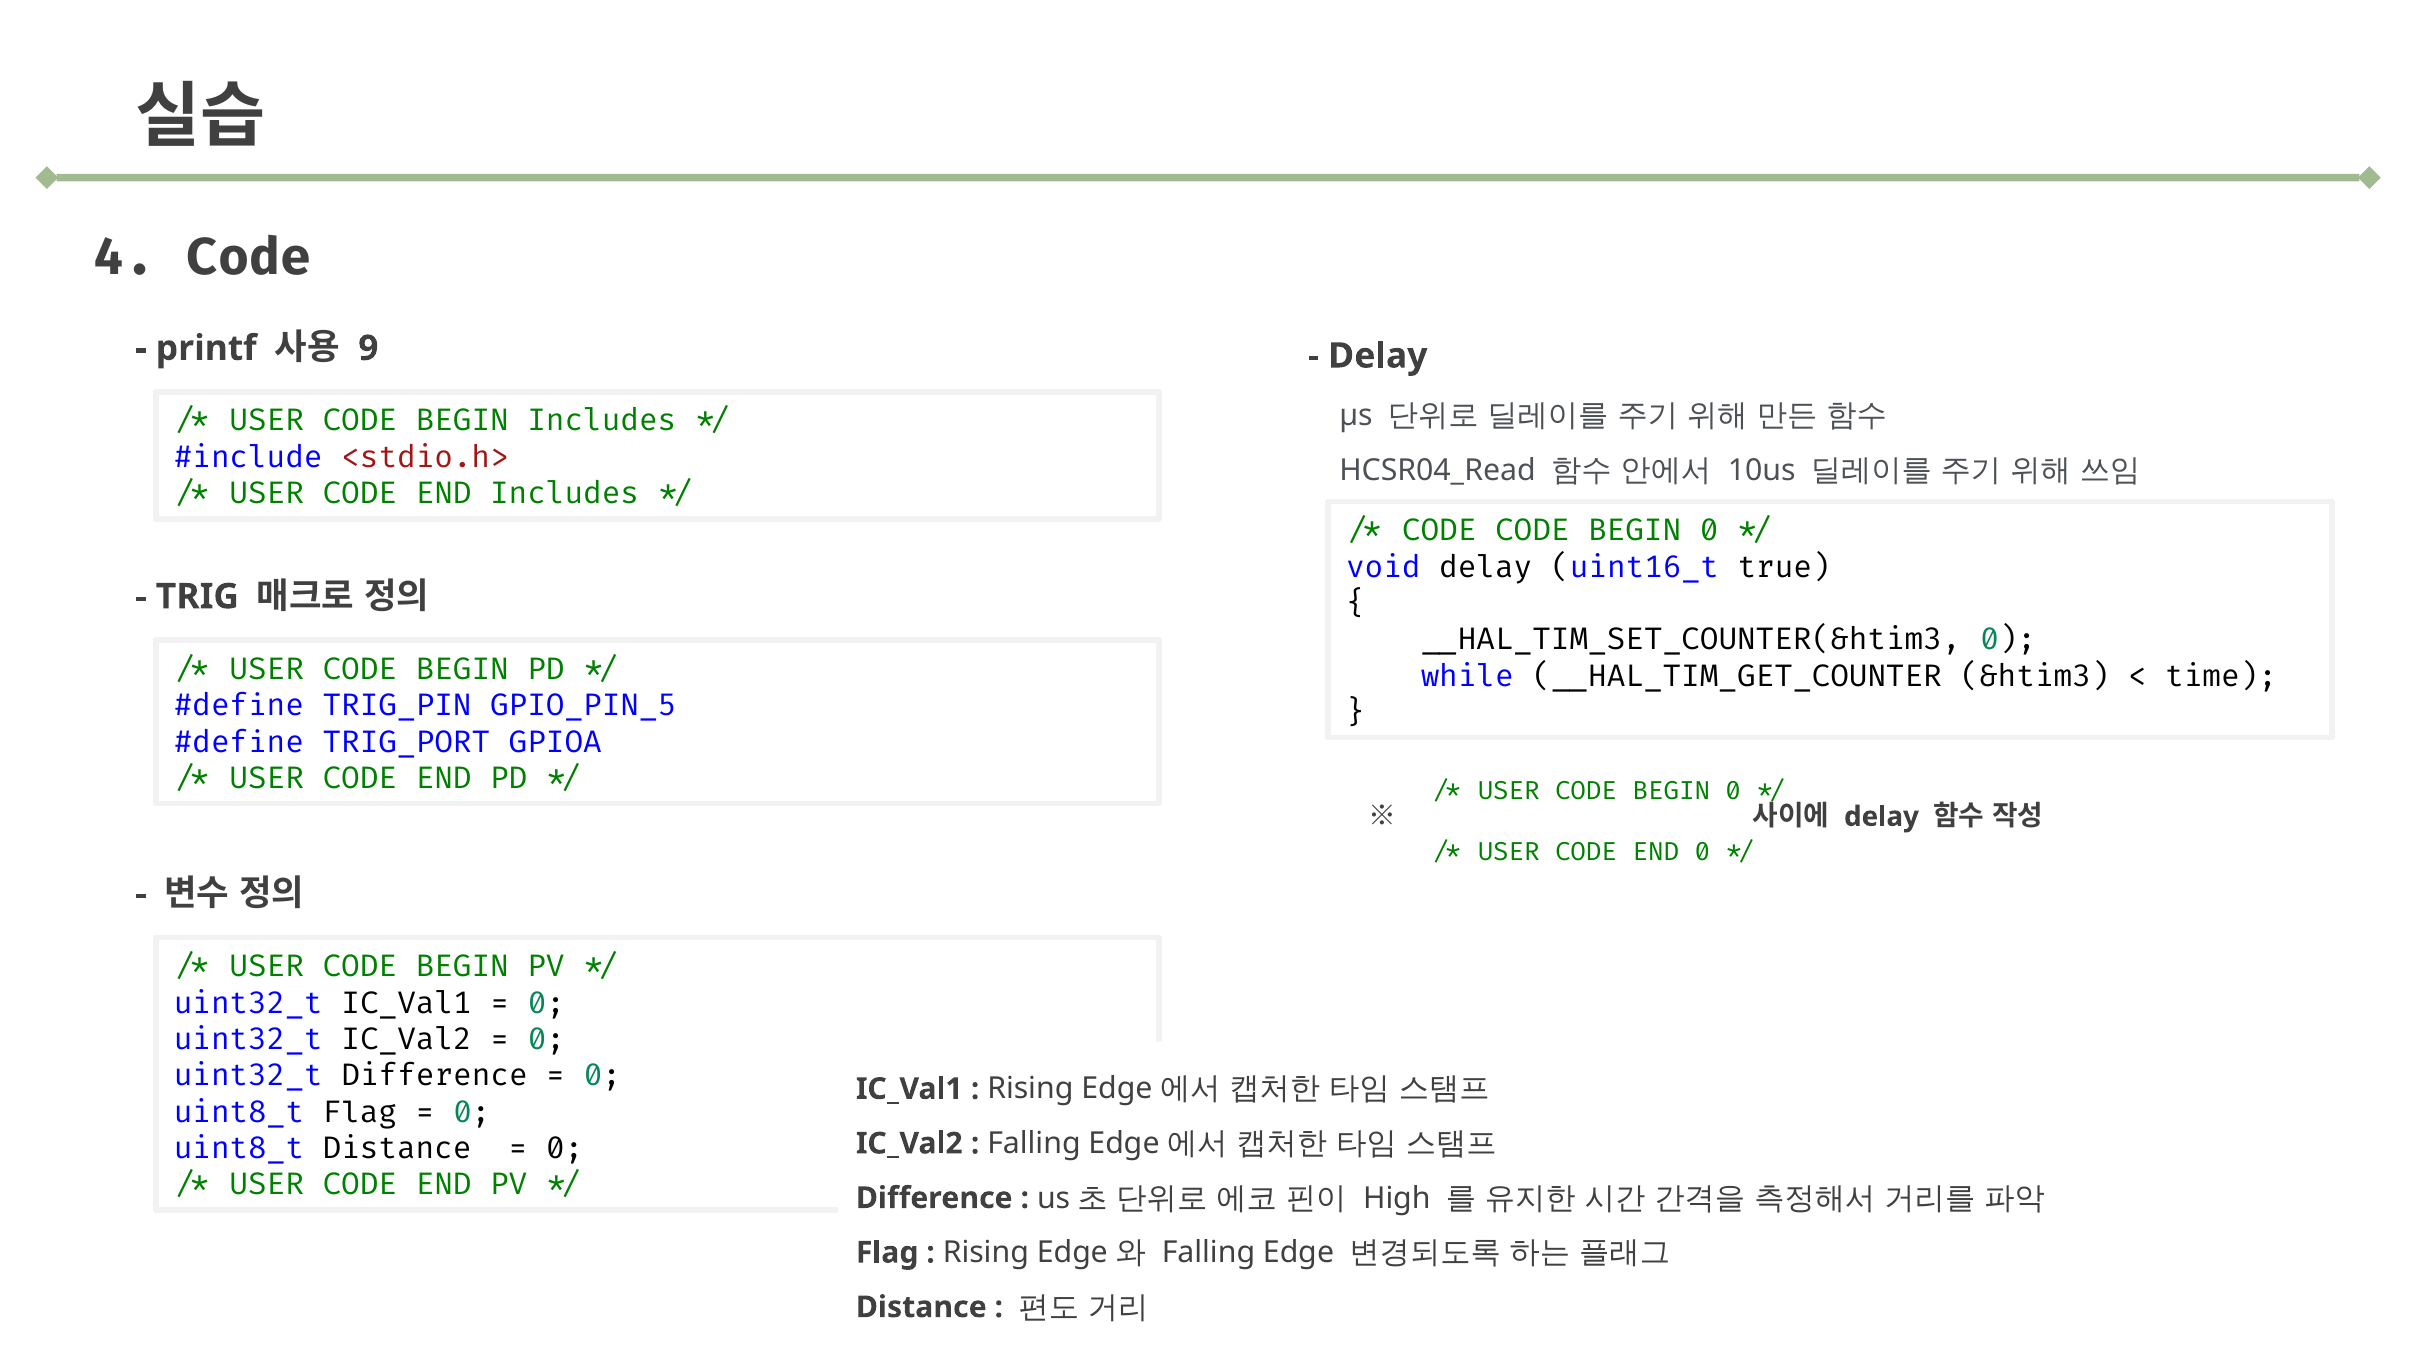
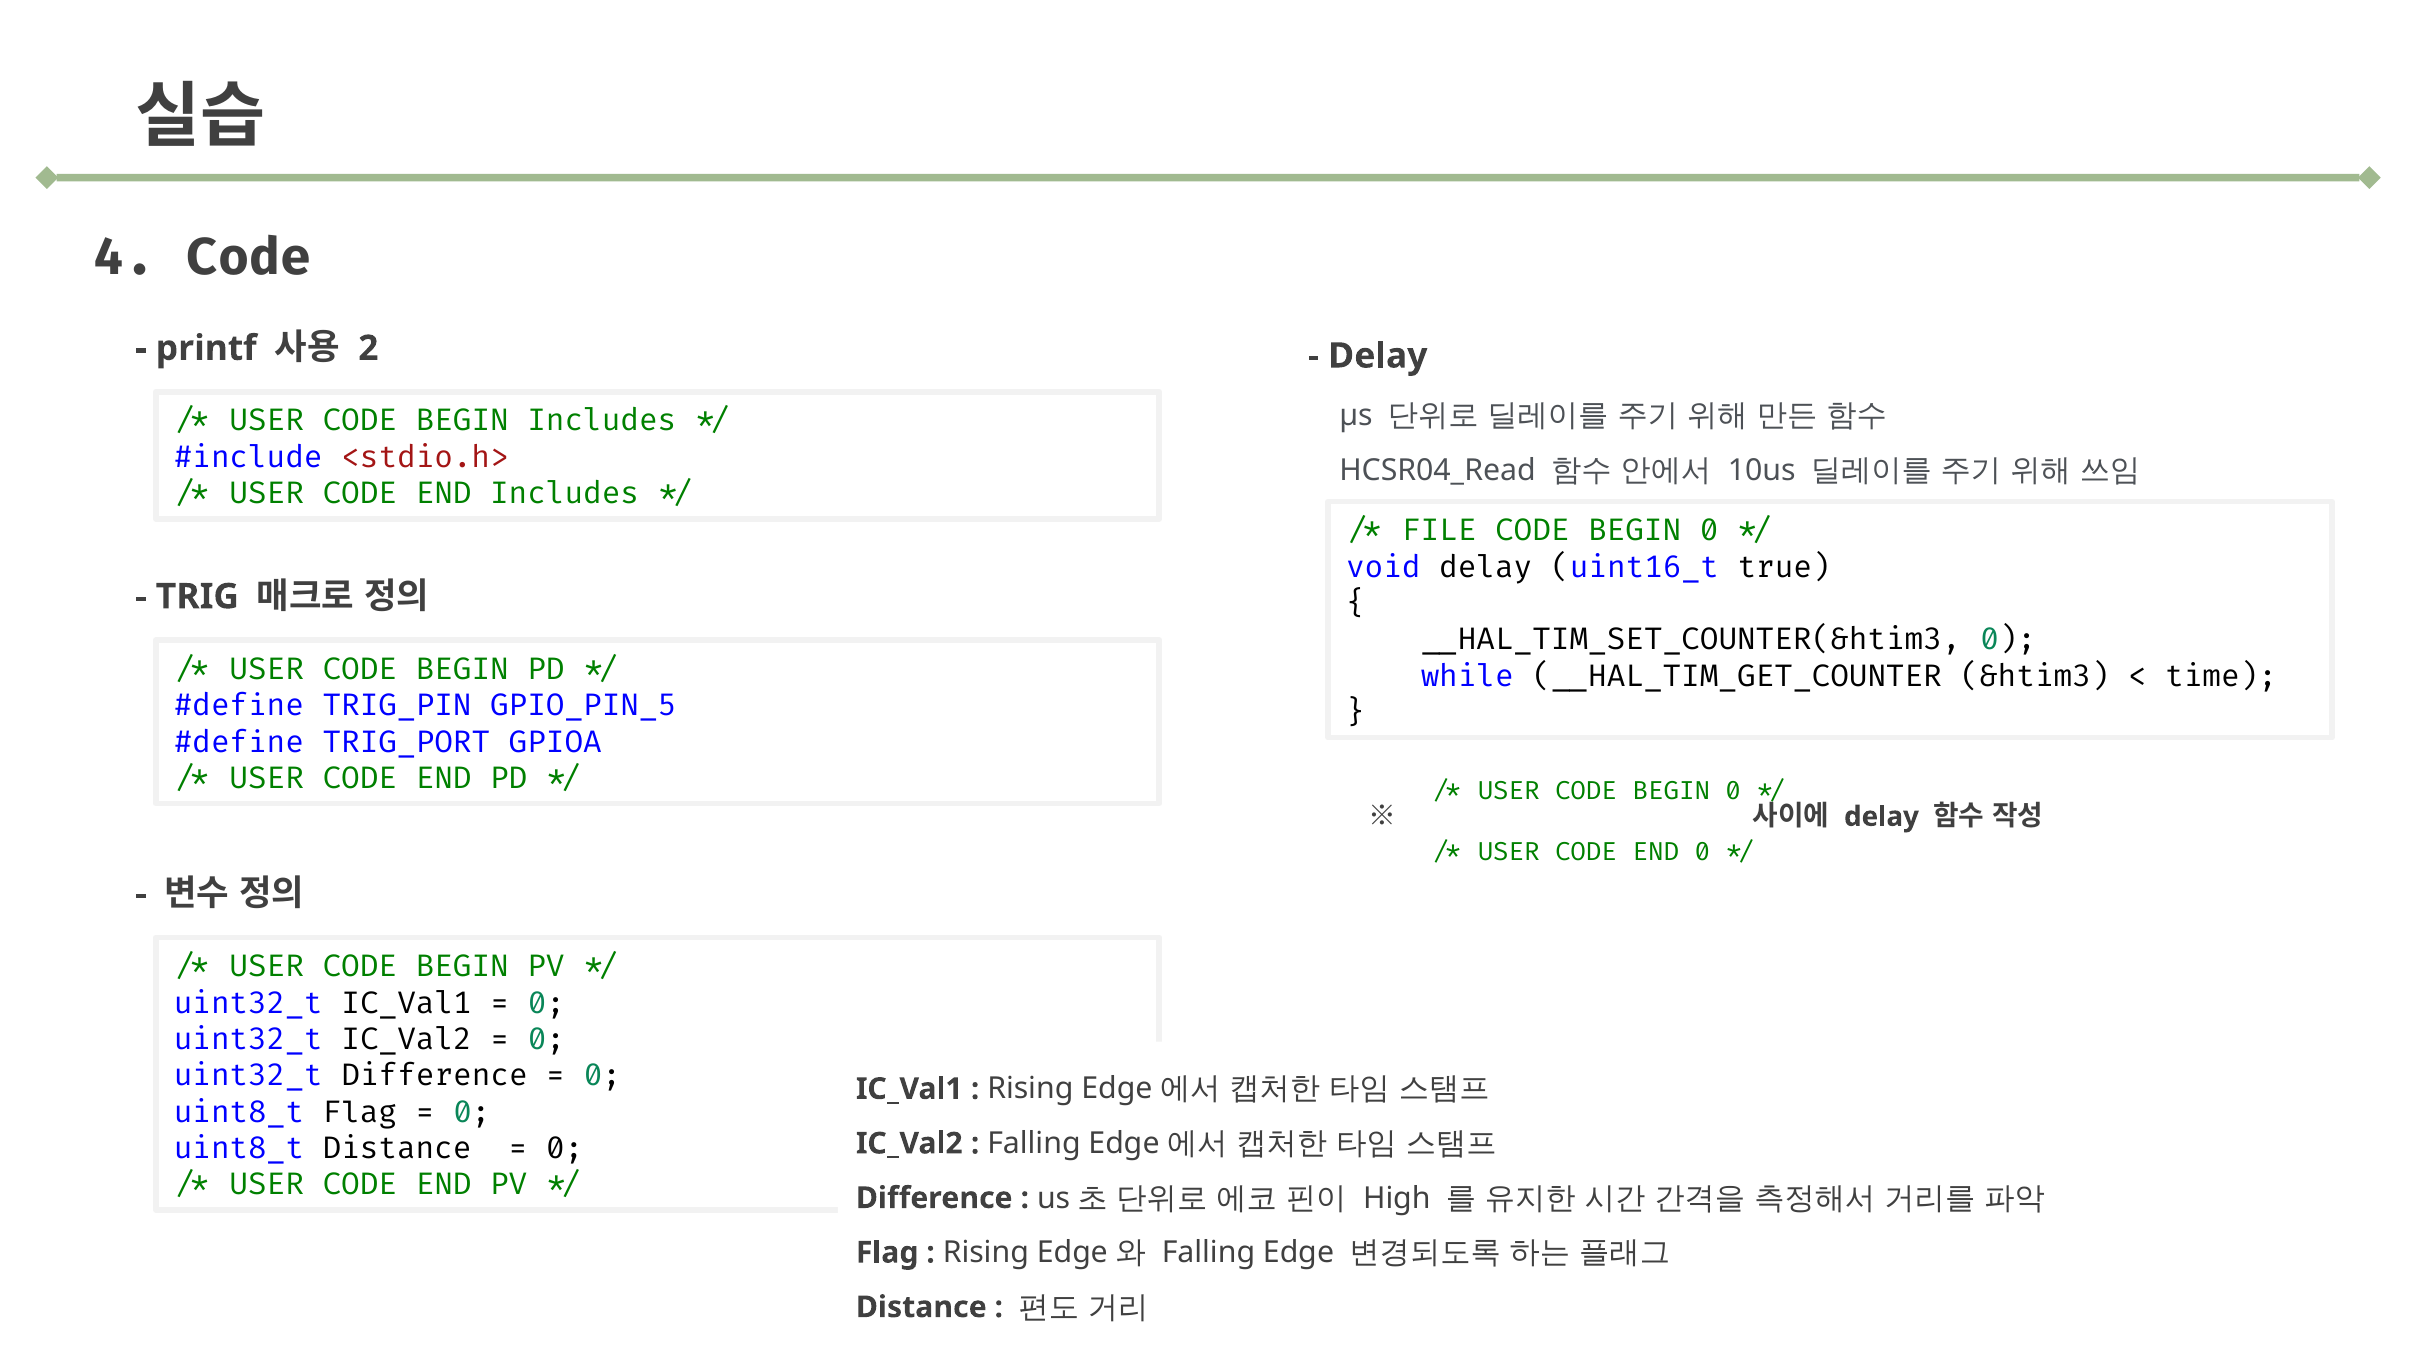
9: 9 -> 2
CODE at (1439, 531): CODE -> FILE
